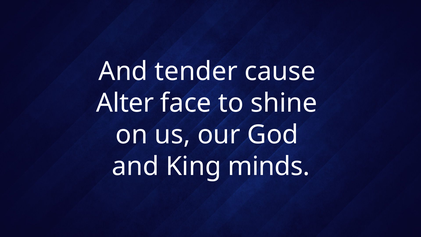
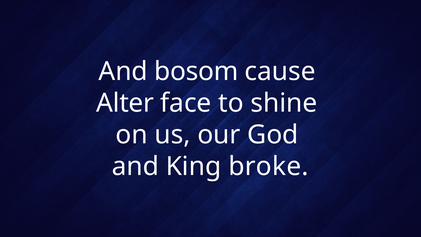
tender: tender -> bosom
minds: minds -> broke
